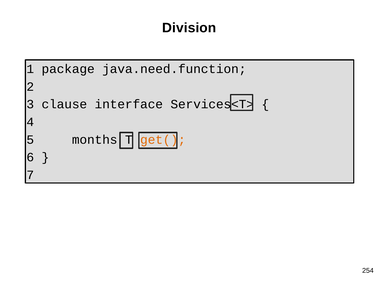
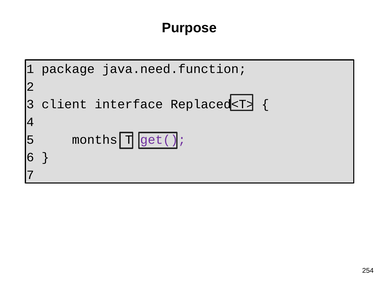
Division: Division -> Purpose
clause: clause -> client
Services<T>: Services<T> -> Replaced<T>
get( colour: orange -> purple
